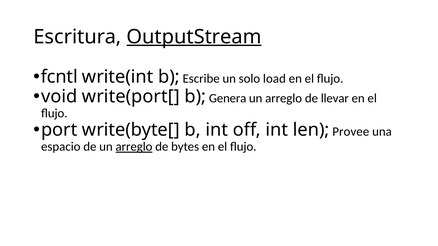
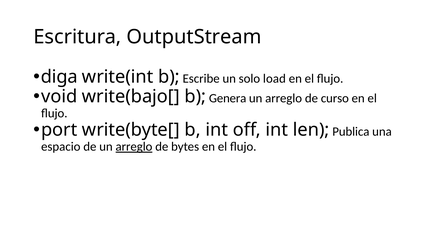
OutputStream underline: present -> none
fcntl: fcntl -> diga
write(port[: write(port[ -> write(bajo[
llevar: llevar -> curso
Provee: Provee -> Publica
